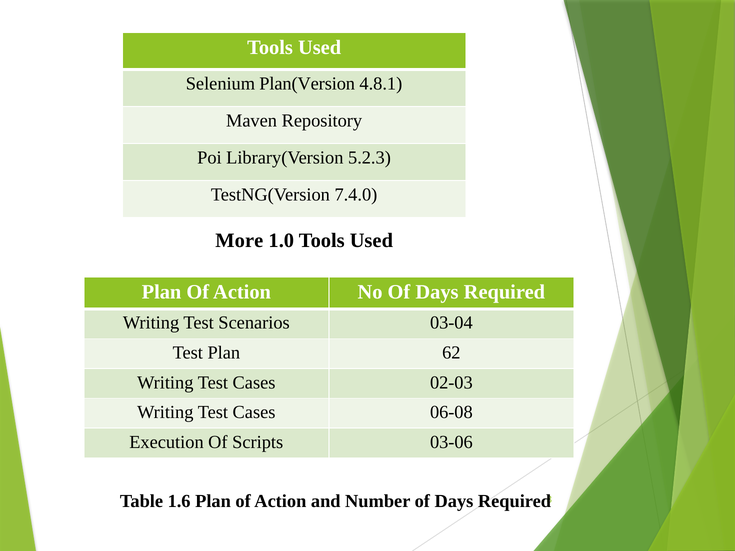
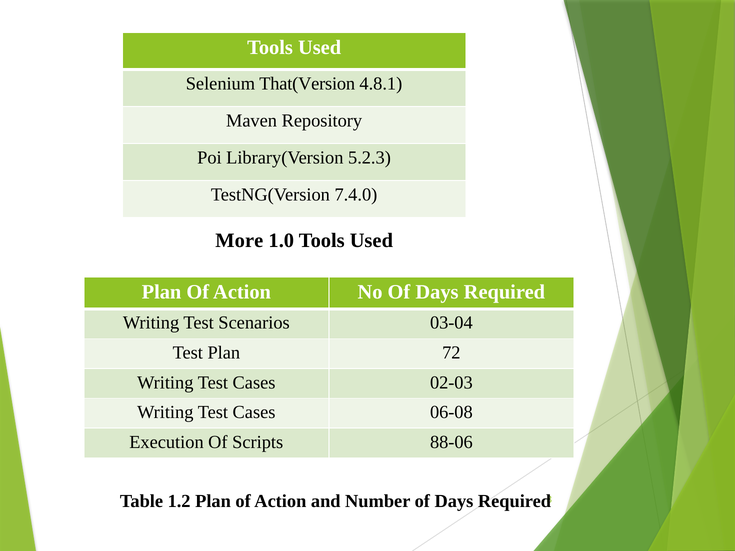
Plan(Version: Plan(Version -> That(Version
62: 62 -> 72
03-06: 03-06 -> 88-06
1.6: 1.6 -> 1.2
